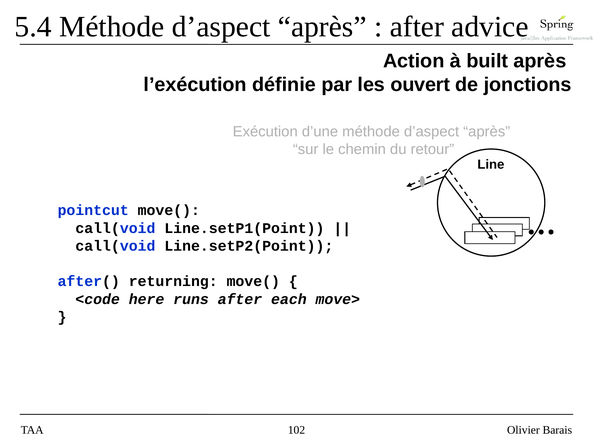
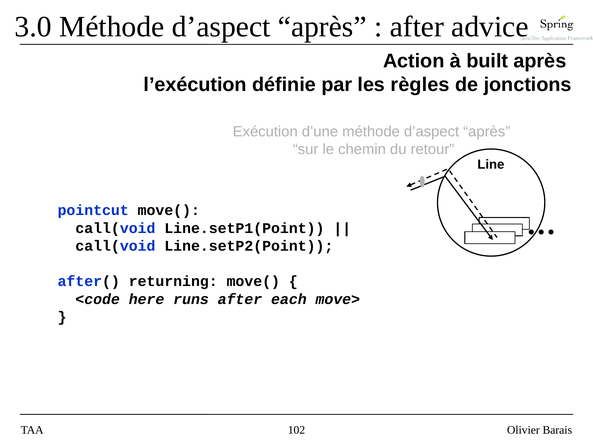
5.4: 5.4 -> 3.0
ouvert: ouvert -> règles
